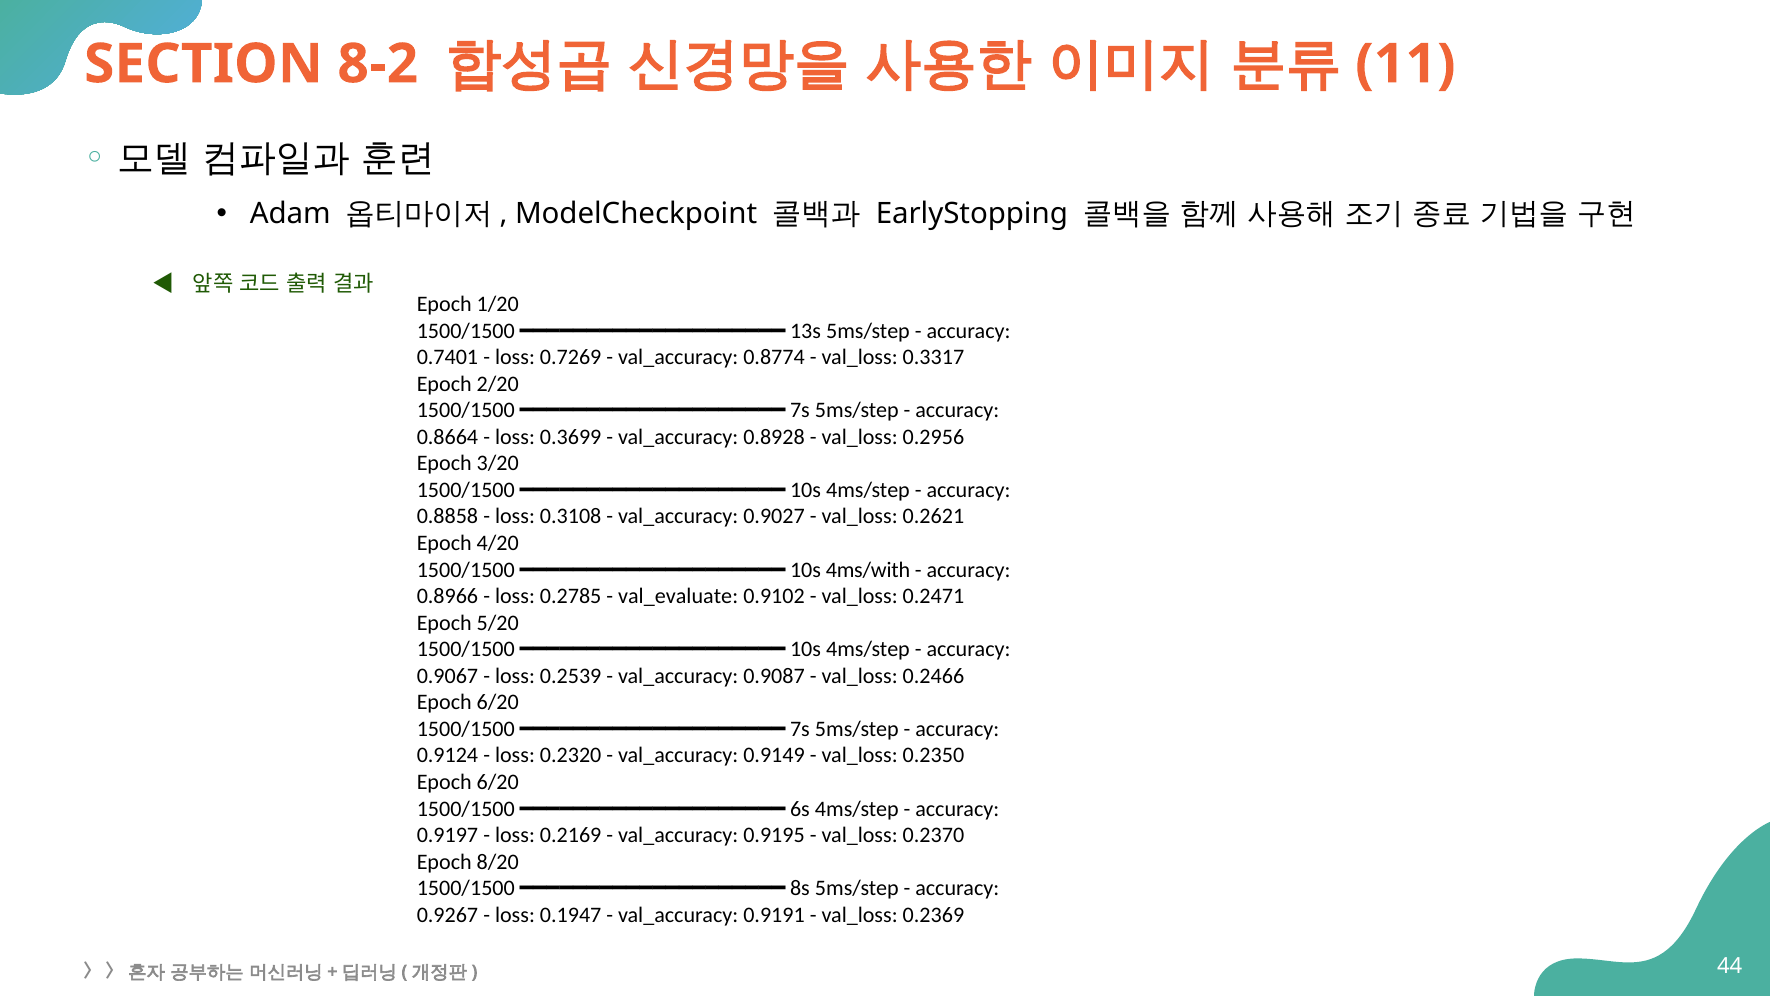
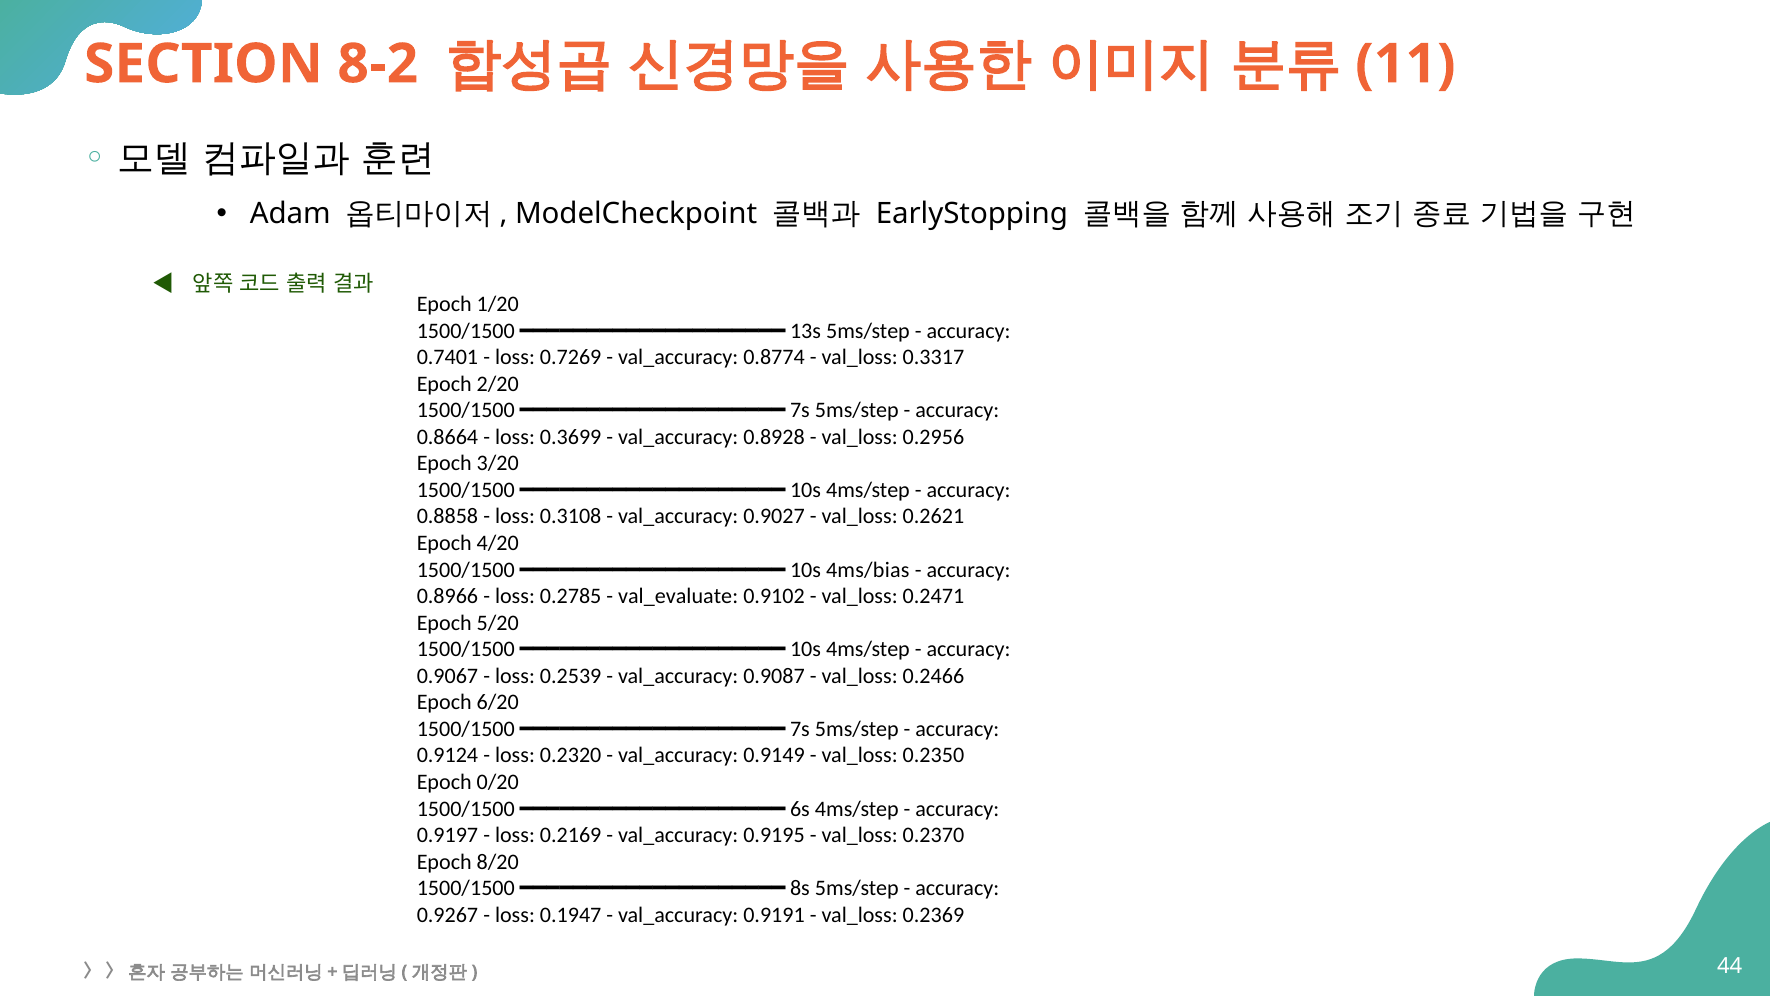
4ms/with: 4ms/with -> 4ms/bias
6/20 at (498, 782): 6/20 -> 0/20
